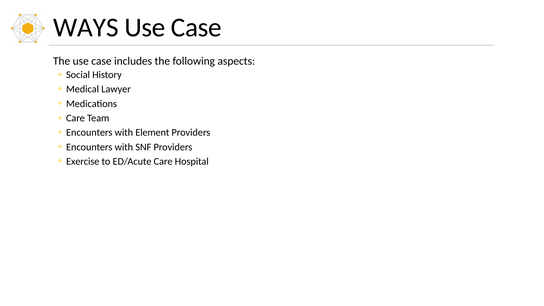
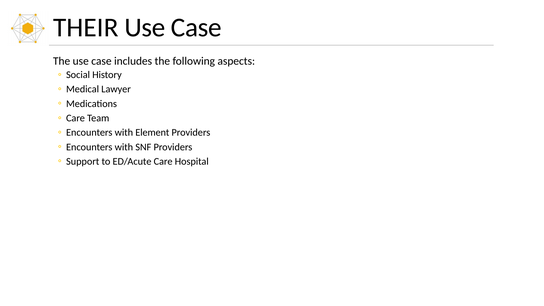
WAYS: WAYS -> THEIR
Exercise: Exercise -> Support
